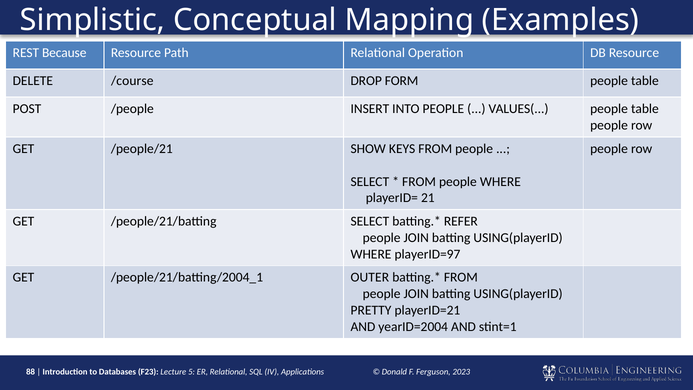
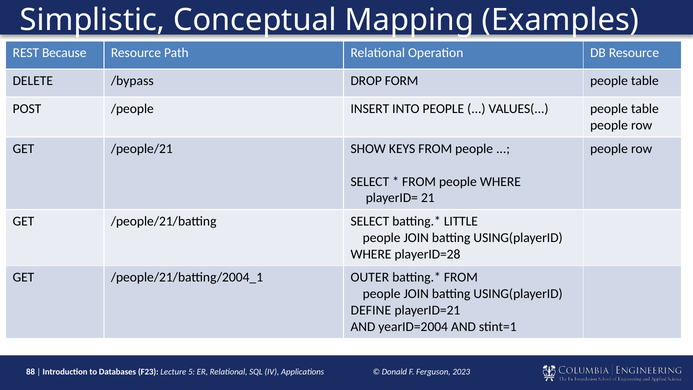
/course: /course -> /bypass
REFER: REFER -> LITTLE
playerID=97: playerID=97 -> playerID=28
PRETTY: PRETTY -> DEFINE
